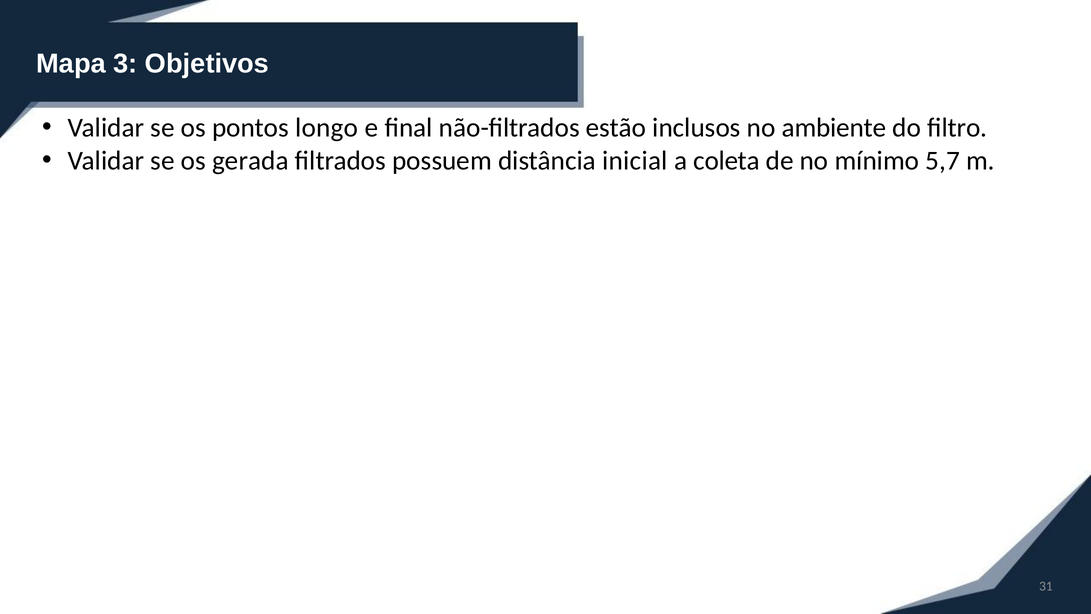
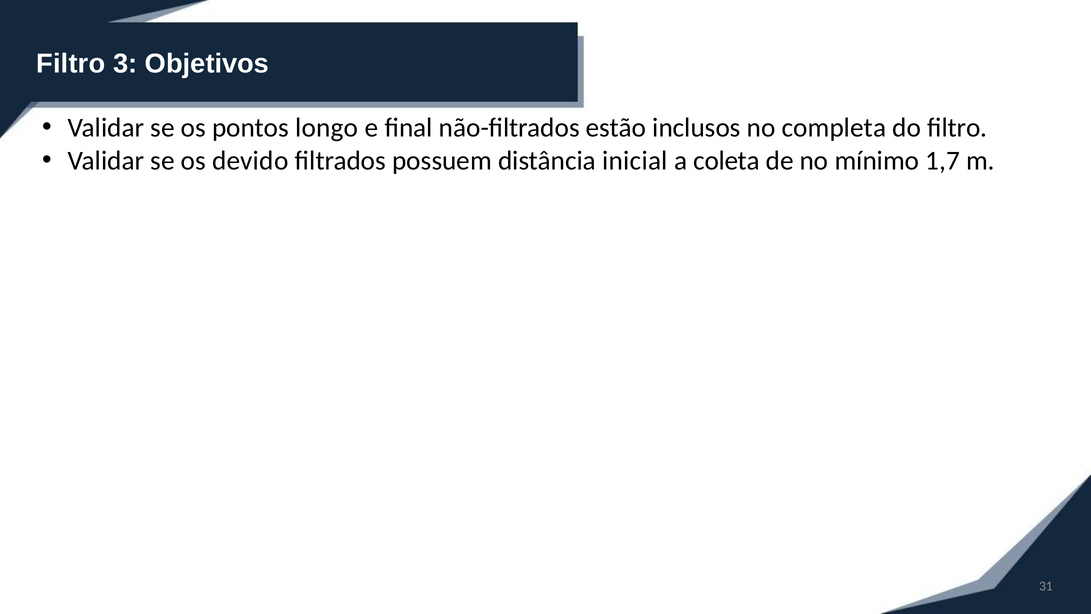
Mapa at (71, 64): Mapa -> Filtro
ambiente: ambiente -> completa
gerada: gerada -> devido
5,7: 5,7 -> 1,7
